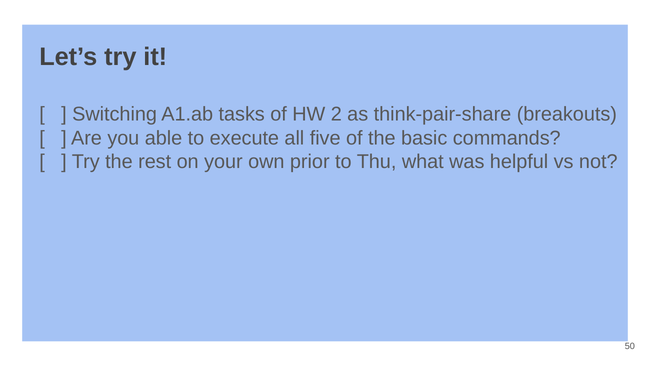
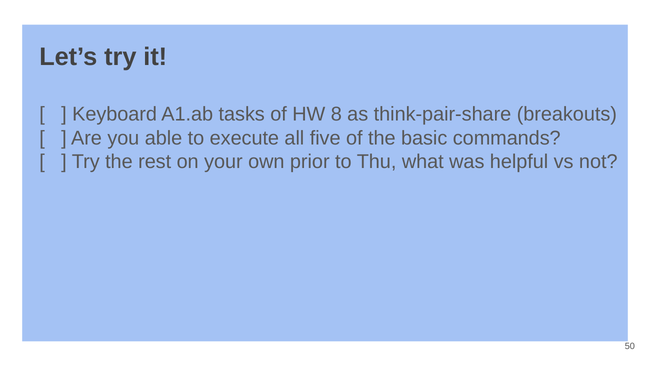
Switching: Switching -> Keyboard
2: 2 -> 8
